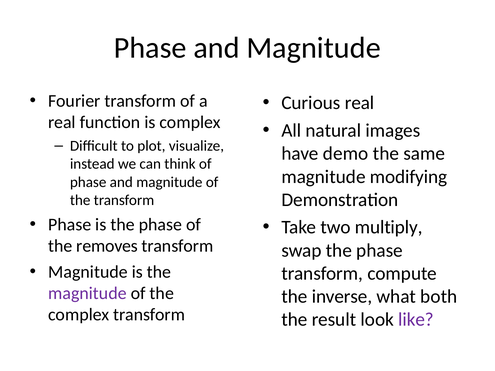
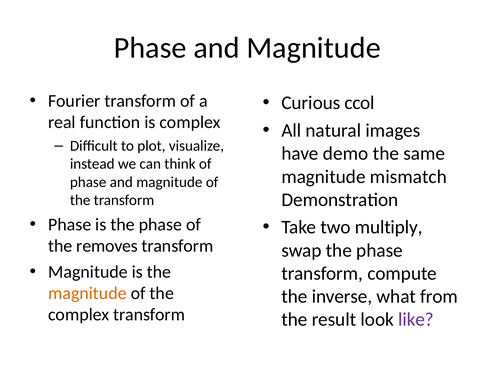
Curious real: real -> ccol
modifying: modifying -> mismatch
magnitude at (87, 293) colour: purple -> orange
both: both -> from
